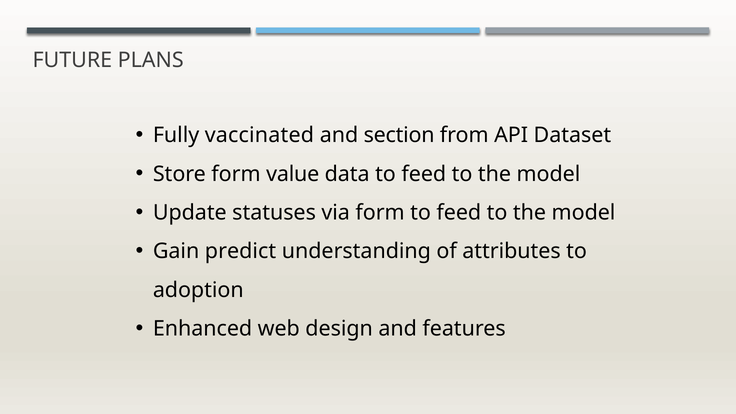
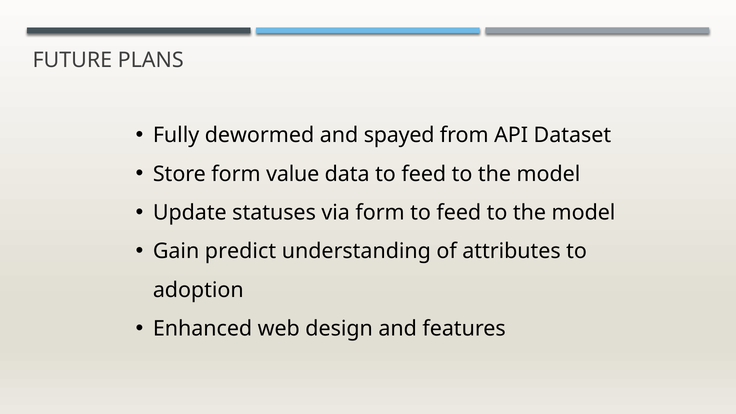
vaccinated: vaccinated -> dewormed
section: section -> spayed
